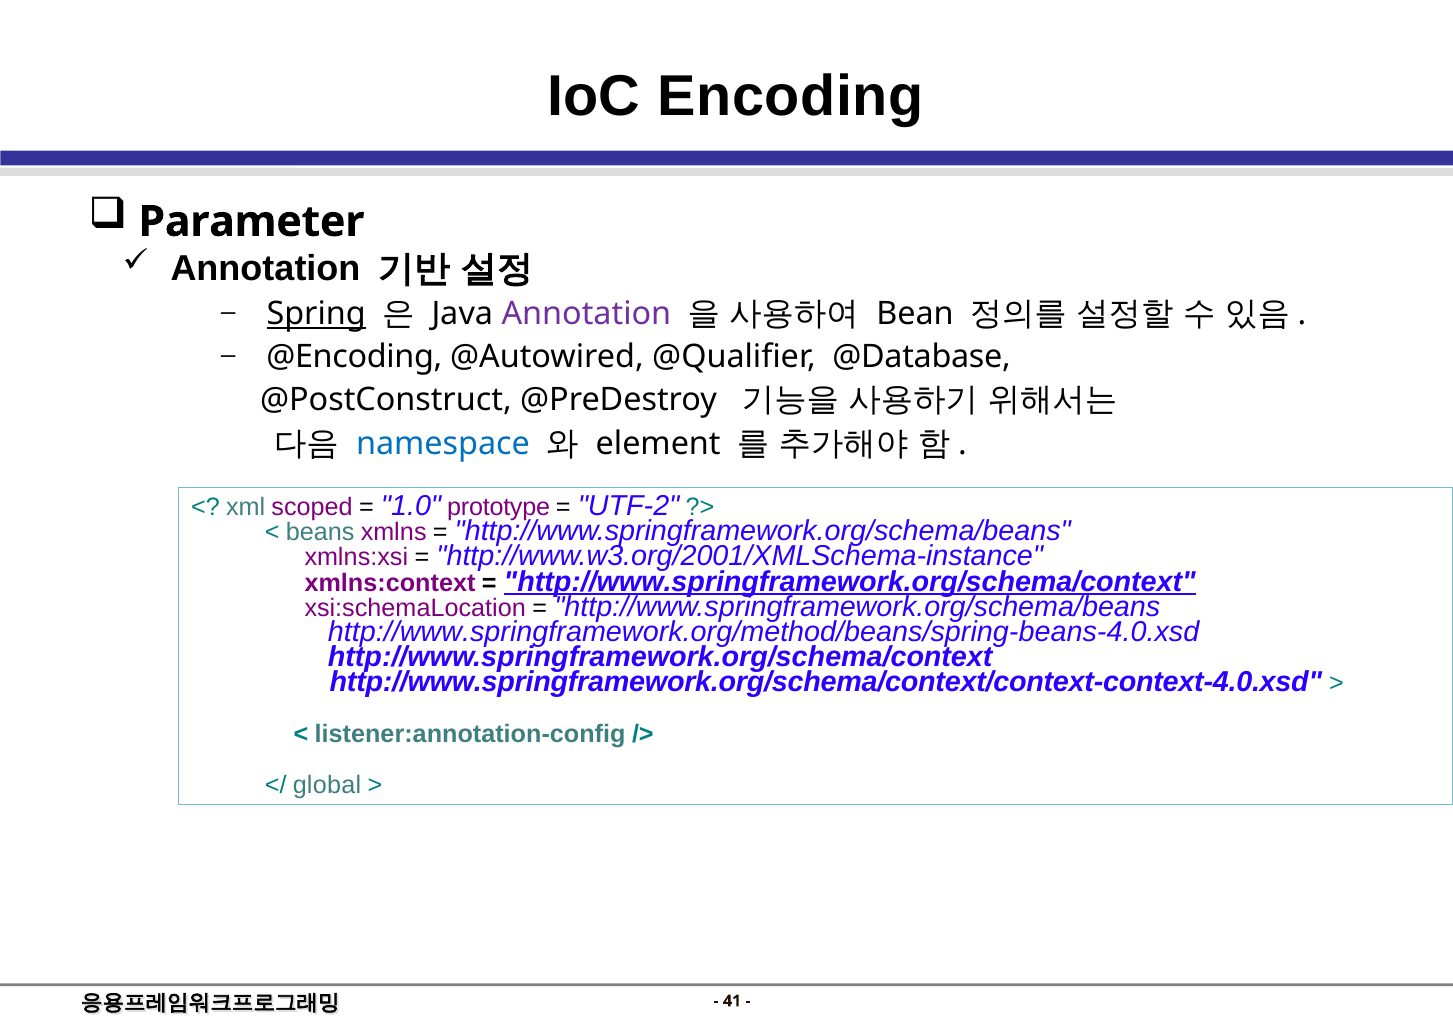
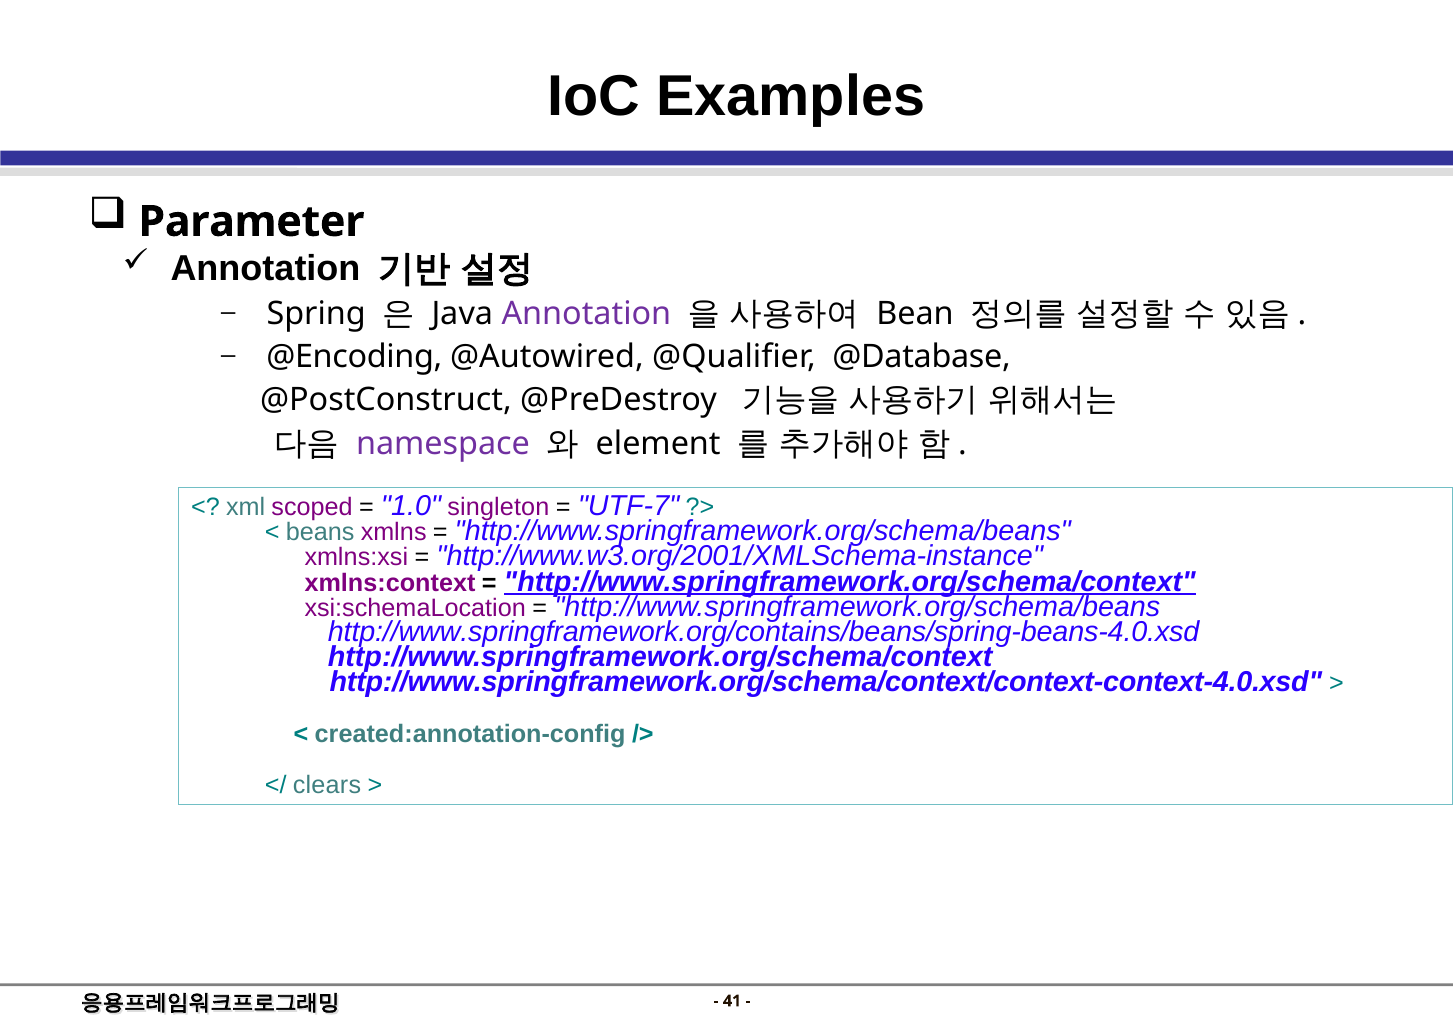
Encoding: Encoding -> Examples
Spring underline: present -> none
namespace colour: blue -> purple
prototype: prototype -> singleton
UTF-2: UTF-2 -> UTF-7
http://www.springframework.org/method/beans/spring-beans-4.0.xsd: http://www.springframework.org/method/beans/spring-beans-4.0.xsd -> http://www.springframework.org/contains/beans/spring-beans-4.0.xsd
listener:annotation-config: listener:annotation-config -> created:annotation-config
global: global -> clears
